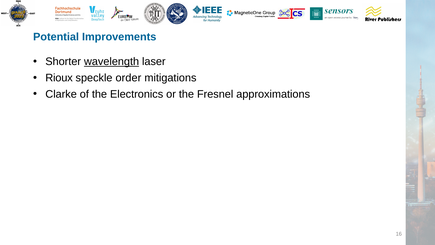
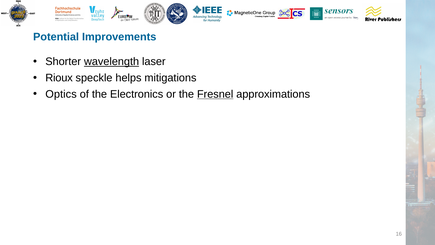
order: order -> helps
Clarke: Clarke -> Optics
Fresnel underline: none -> present
